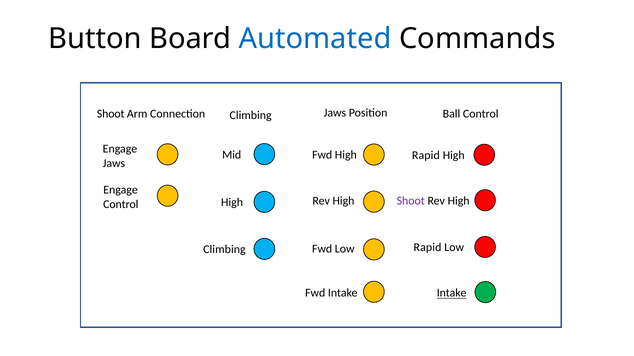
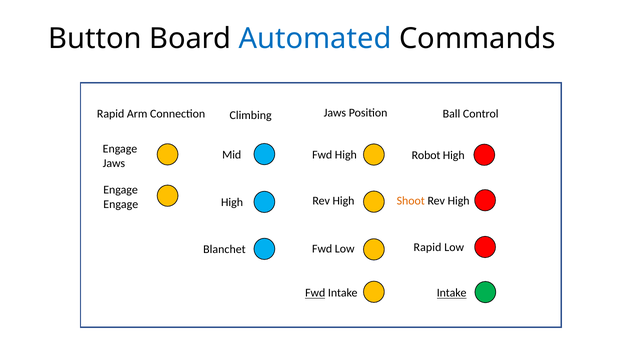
Shoot at (111, 114): Shoot -> Rapid
Rapid at (426, 156): Rapid -> Robot
Shoot at (411, 201) colour: purple -> orange
Control at (121, 204): Control -> Engage
Climbing at (224, 250): Climbing -> Blanchet
Fwd at (315, 294) underline: none -> present
